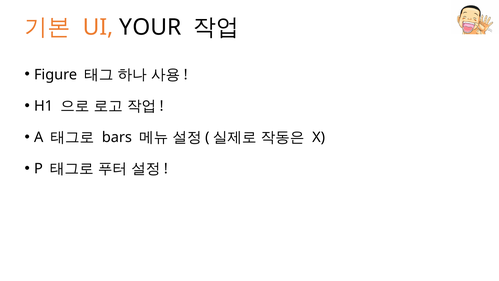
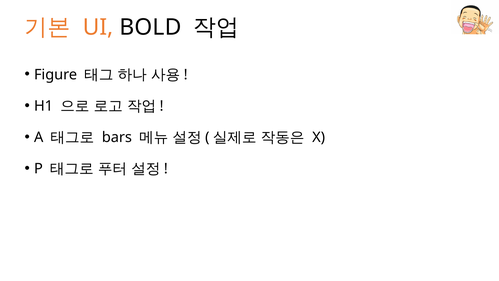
YOUR: YOUR -> BOLD
